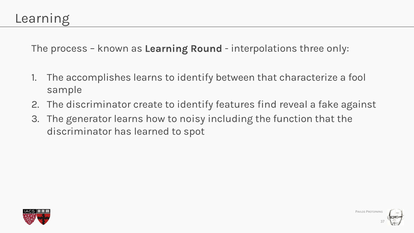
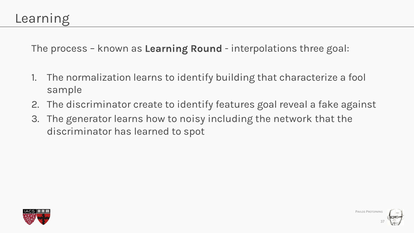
three only: only -> goal
accomplishes: accomplishes -> normalization
between: between -> building
features find: find -> goal
function: function -> network
